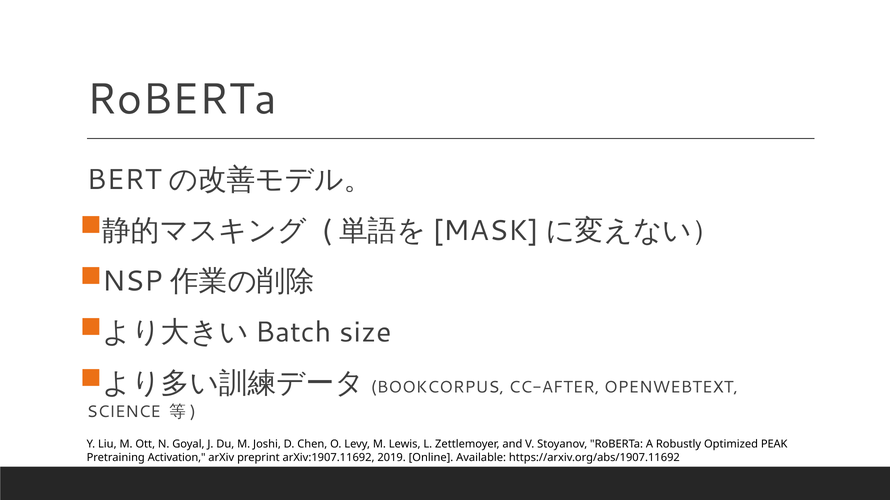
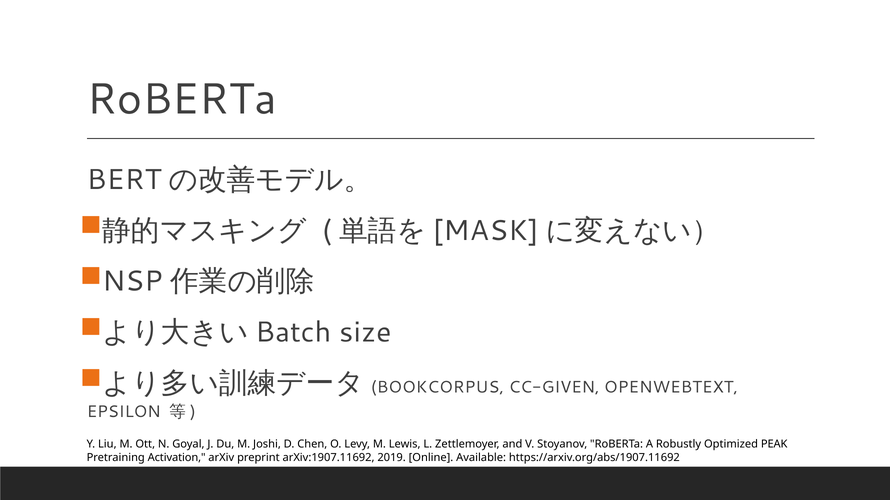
CC-AFTER: CC-AFTER -> CC-GIVEN
SCIENCE: SCIENCE -> EPSILON
